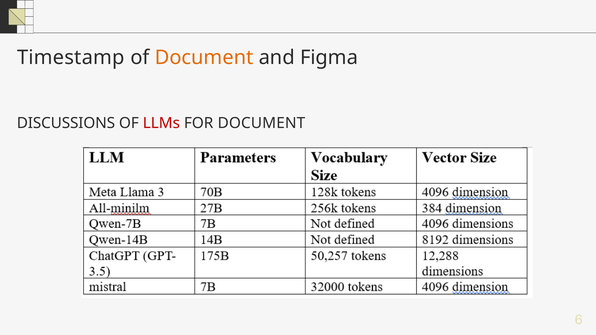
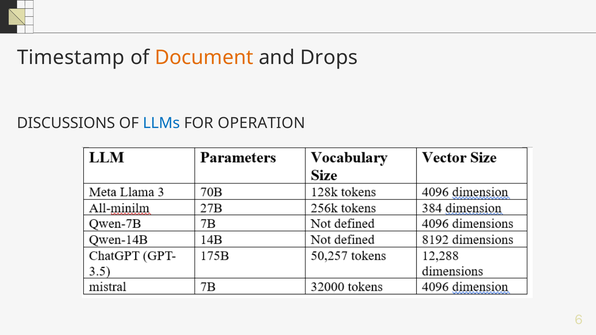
Figma: Figma -> Drops
LLMs colour: red -> blue
FOR DOCUMENT: DOCUMENT -> OPERATION
